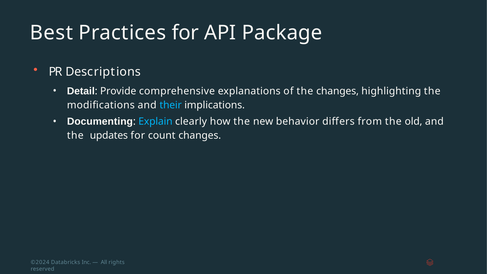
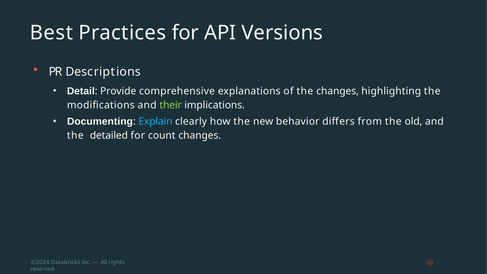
Package: Package -> Versions
their colour: light blue -> light green
updates: updates -> detailed
